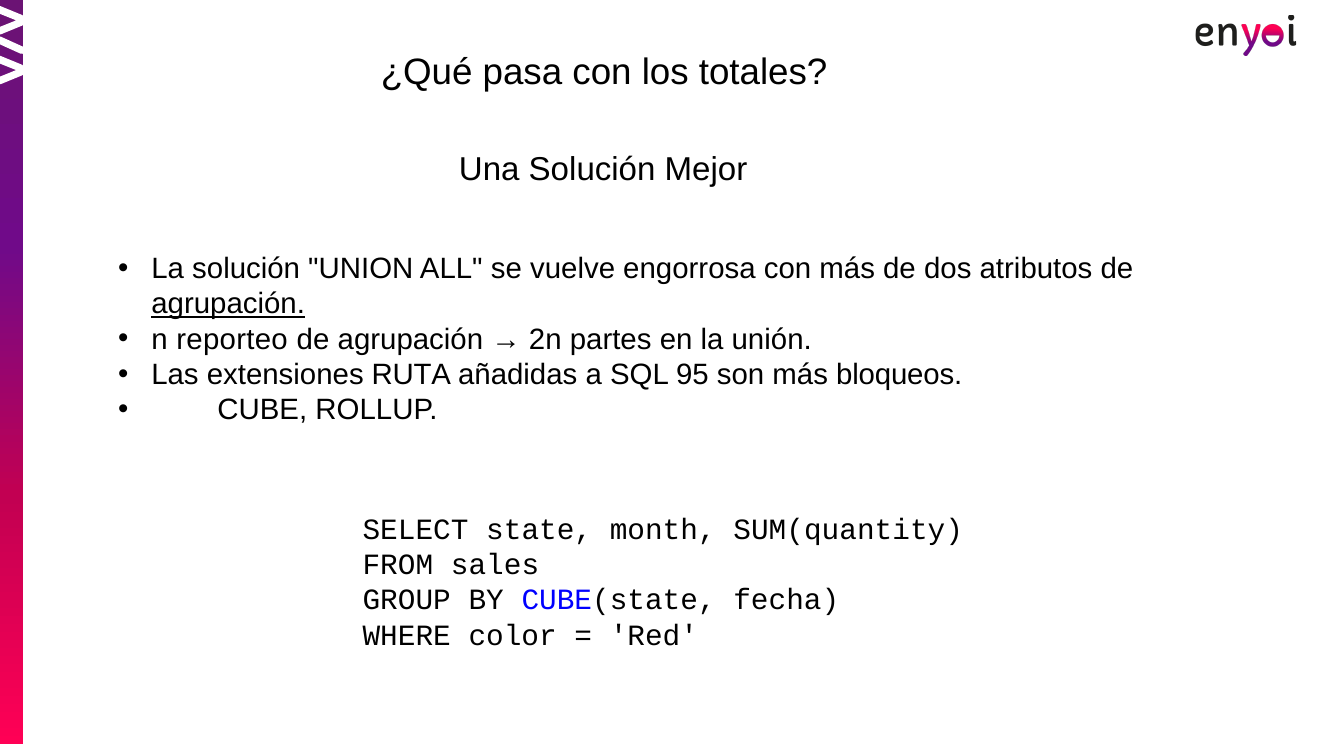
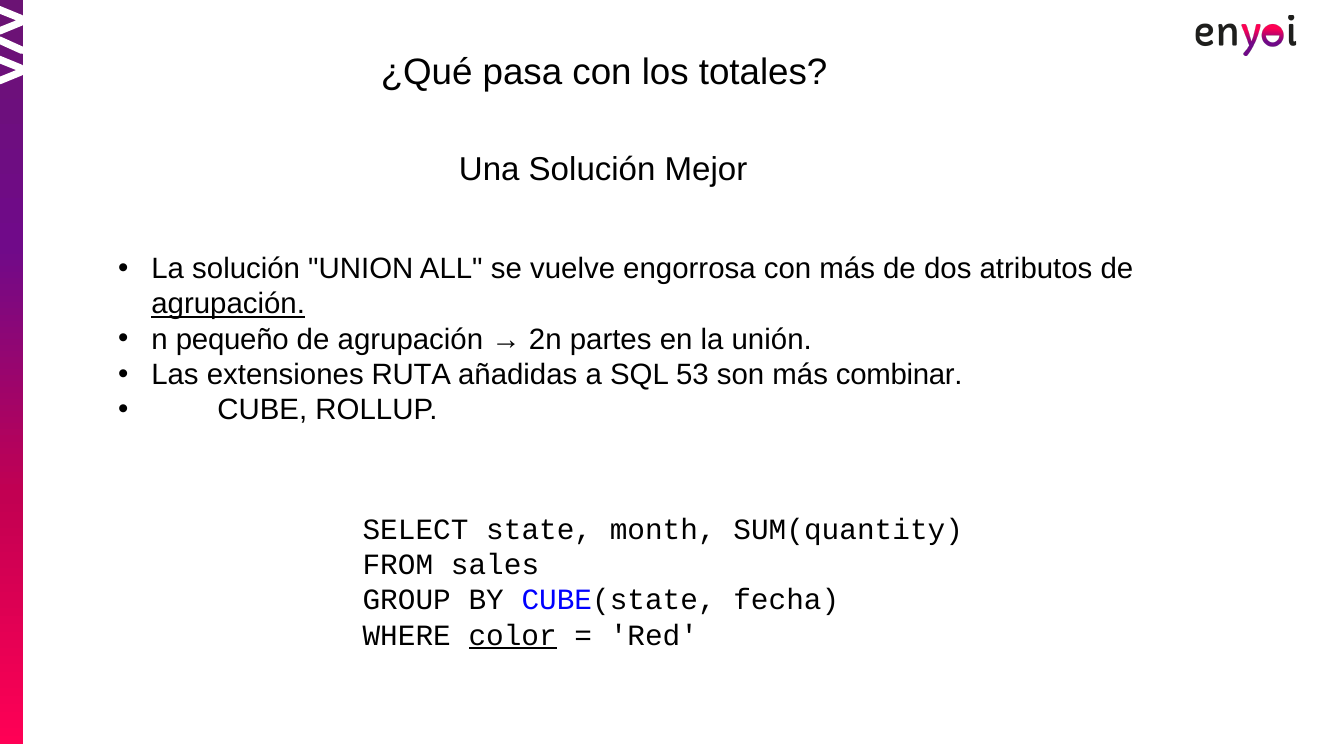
reporteo: reporteo -> pequeño
95: 95 -> 53
bloqueos: bloqueos -> combinar
color underline: none -> present
